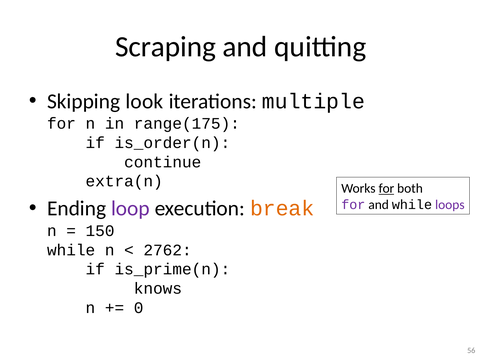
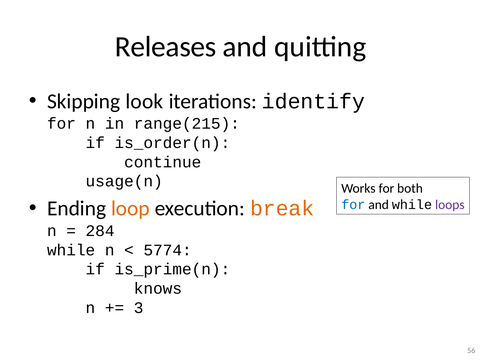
Scraping: Scraping -> Releases
multiple: multiple -> identify
range(175: range(175 -> range(215
extra(n: extra(n -> usage(n
for at (386, 188) underline: present -> none
loop colour: purple -> orange
for at (353, 204) colour: purple -> blue
150: 150 -> 284
2762: 2762 -> 5774
0: 0 -> 3
